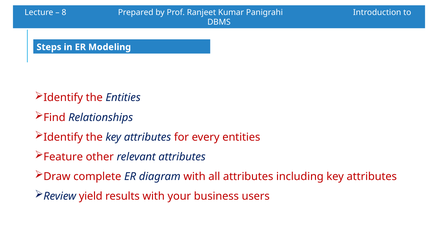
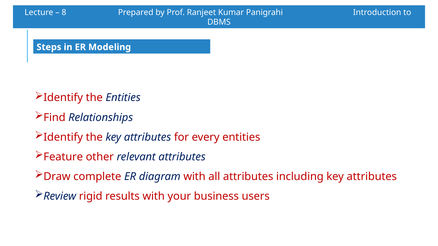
yield: yield -> rigid
